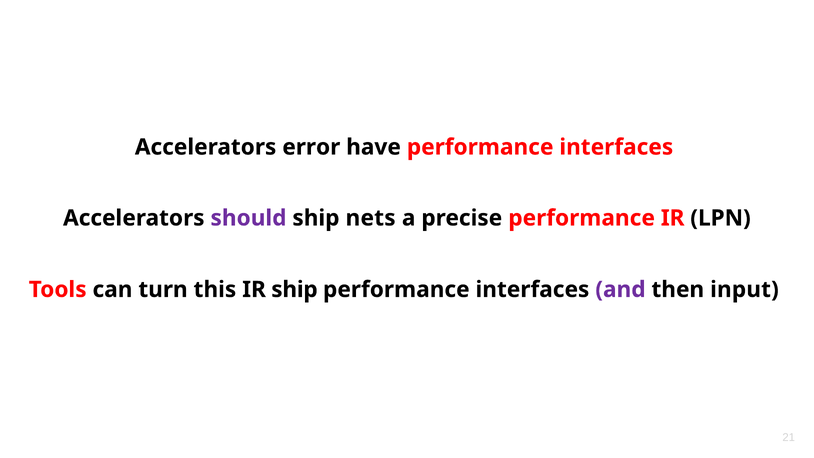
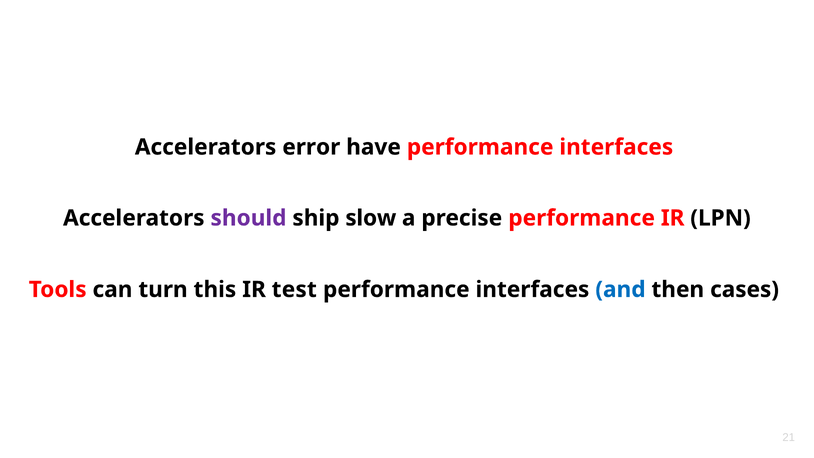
nets: nets -> slow
IR ship: ship -> test
and colour: purple -> blue
input: input -> cases
